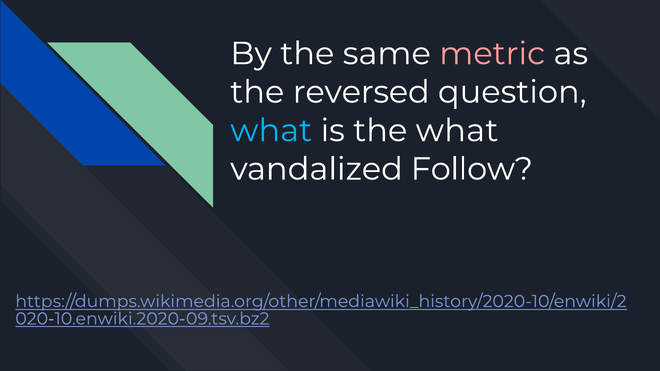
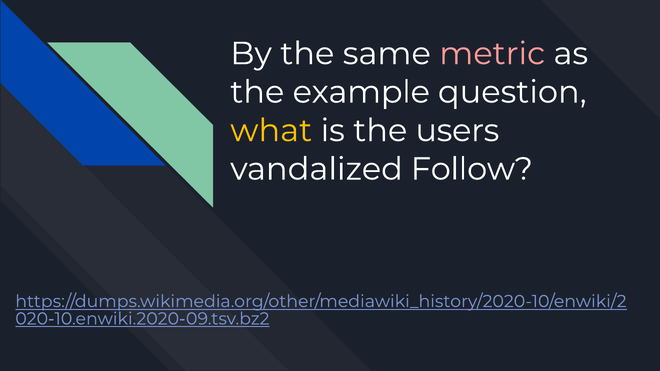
reversed: reversed -> example
what at (271, 131) colour: light blue -> yellow
the what: what -> users
